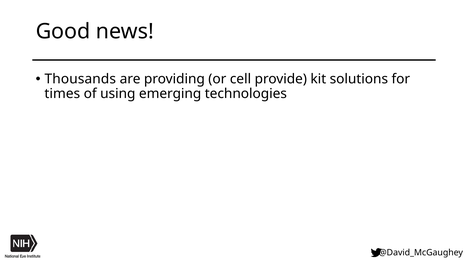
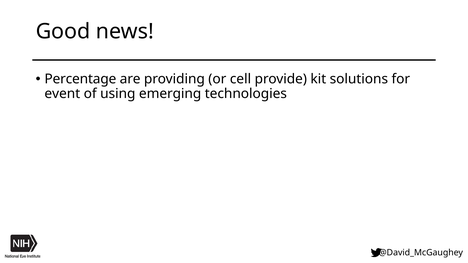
Thousands: Thousands -> Percentage
times: times -> event
